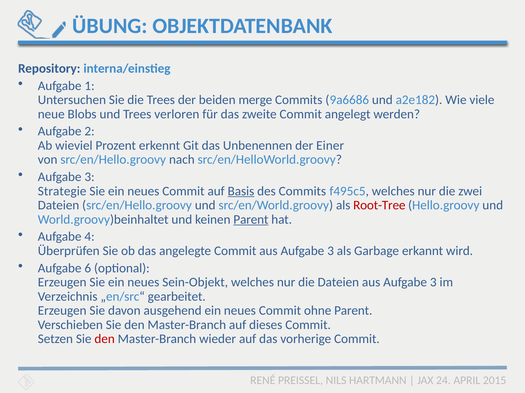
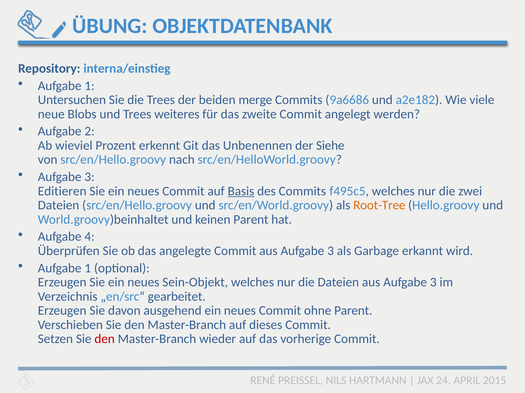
verloren: verloren -> weiteres
Einer: Einer -> Siehe
Strategie: Strategie -> Editieren
Root-Tree colour: red -> orange
Parent at (251, 220) underline: present -> none
6 at (88, 269): 6 -> 1
